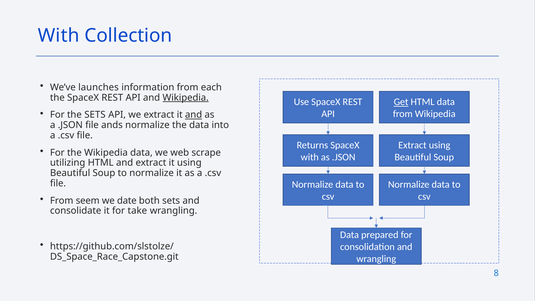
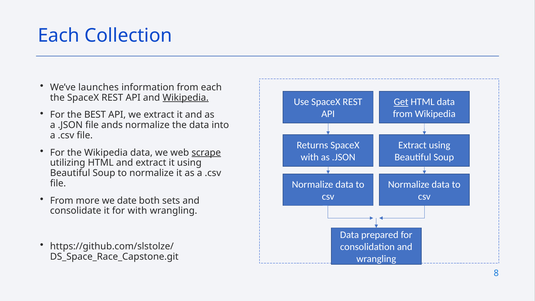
With at (59, 36): With -> Each
the SETS: SETS -> BEST
and at (194, 115) underline: present -> none
scrape underline: none -> present
seem: seem -> more
for take: take -> with
